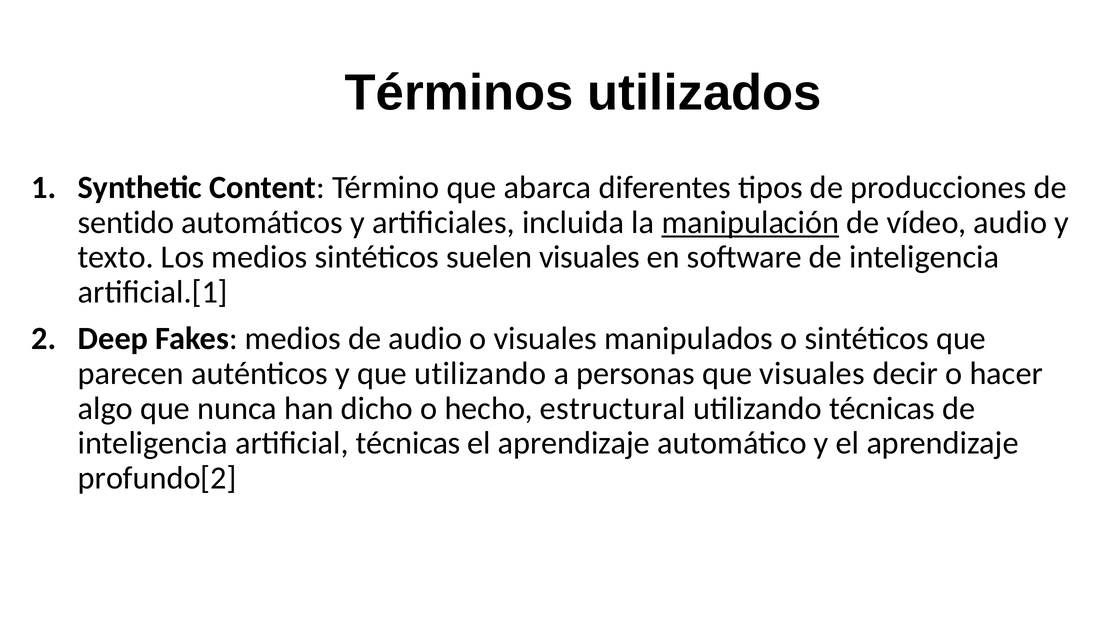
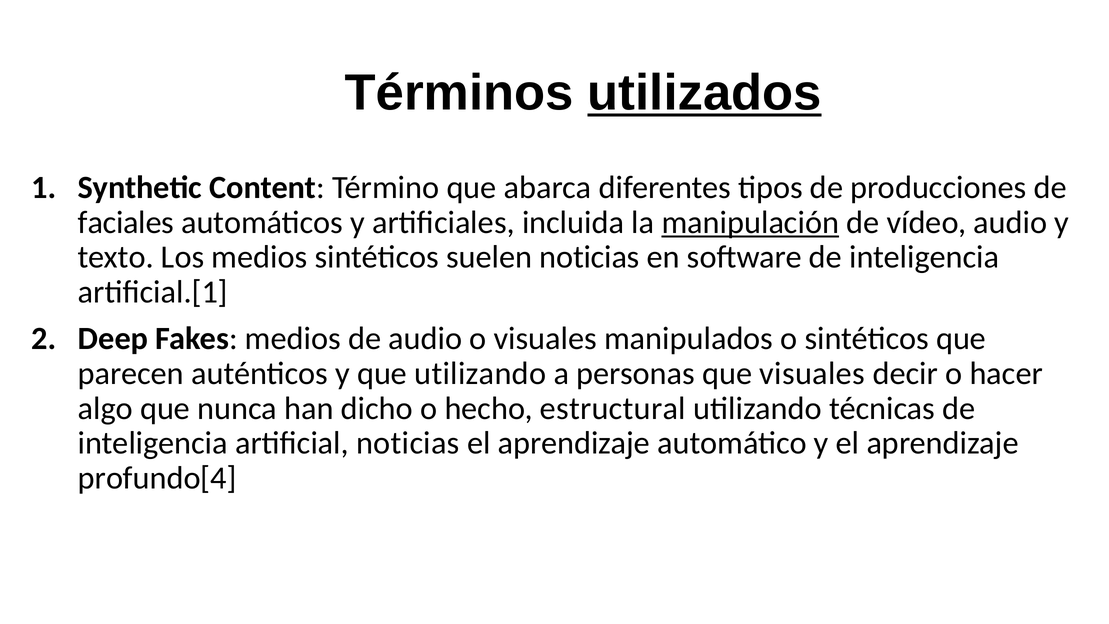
utilizados underline: none -> present
sentido: sentido -> faciales
suelen visuales: visuales -> noticias
artificial técnicas: técnicas -> noticias
profundo[2: profundo[2 -> profundo[4
